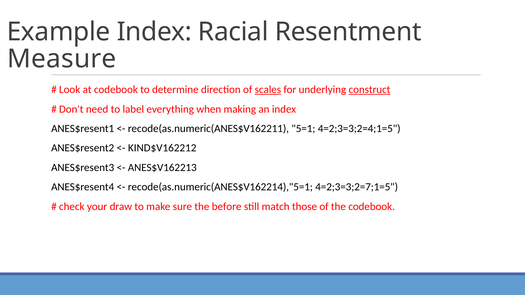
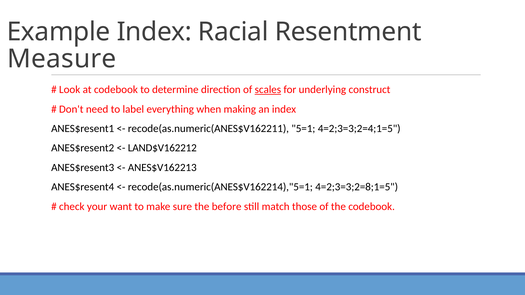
construct underline: present -> none
KIND$V162212: KIND$V162212 -> LAND$V162212
4=2;3=3;2=7;1=5: 4=2;3=3;2=7;1=5 -> 4=2;3=3;2=8;1=5
draw: draw -> want
